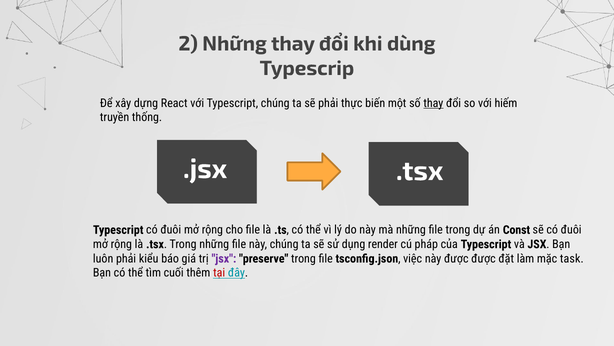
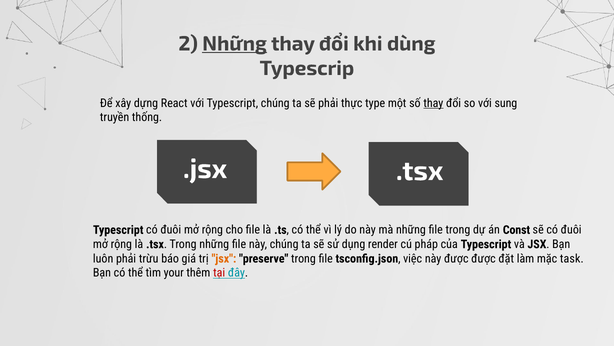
Những at (235, 44) underline: none -> present
biến: biến -> type
hiếm: hiếm -> sung
kiểu: kiểu -> trừu
jsx at (224, 258) colour: purple -> orange
cuối: cuối -> your
